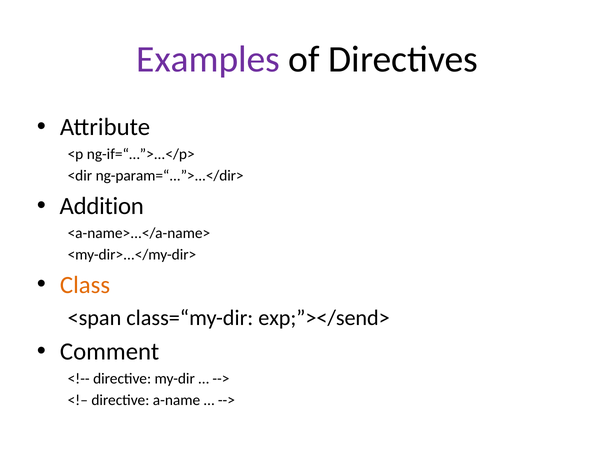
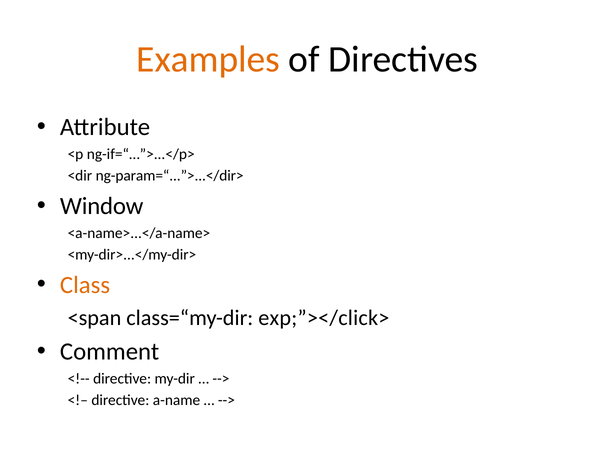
Examples colour: purple -> orange
Addition: Addition -> Window
exp;”></send>: exp;”></send> -> exp;”></click>
